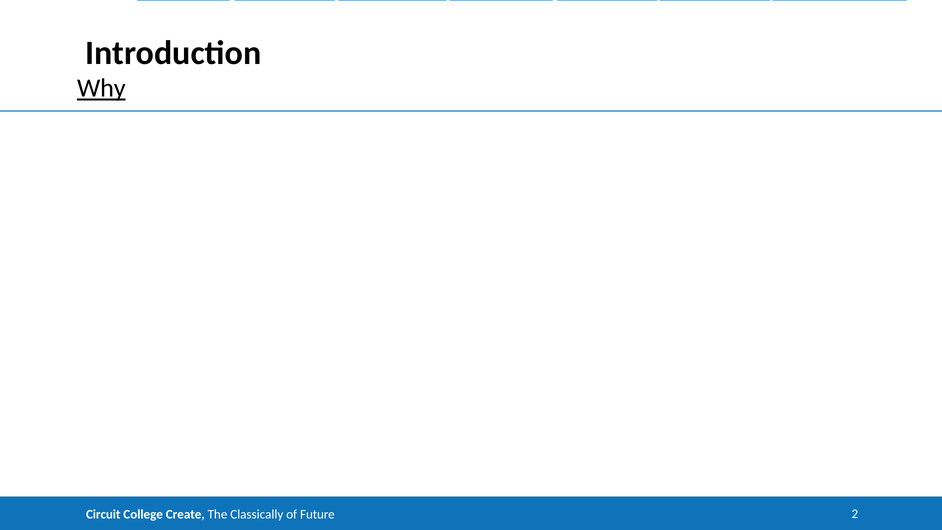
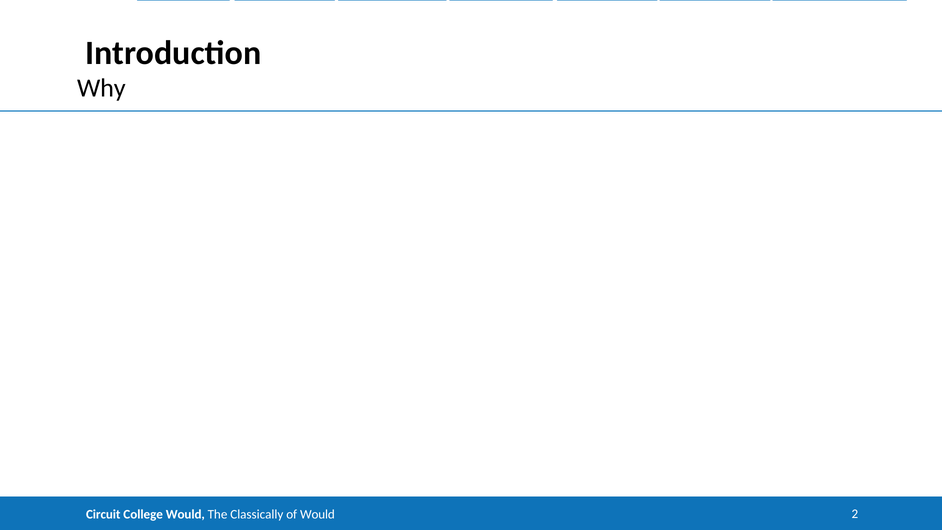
Why underline: present -> none
College Create: Create -> Would
of Future: Future -> Would
